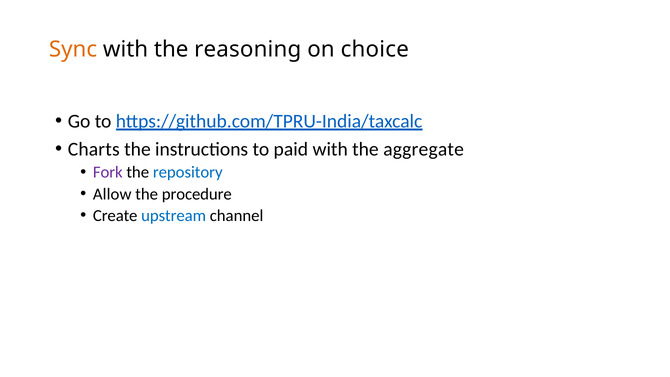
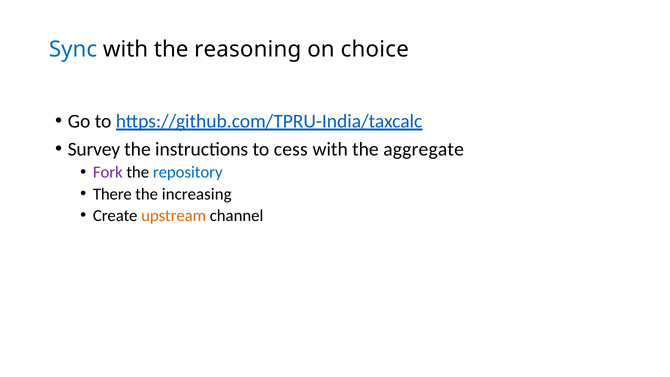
Sync colour: orange -> blue
Charts: Charts -> Survey
paid: paid -> cess
Allow: Allow -> There
procedure: procedure -> increasing
upstream colour: blue -> orange
